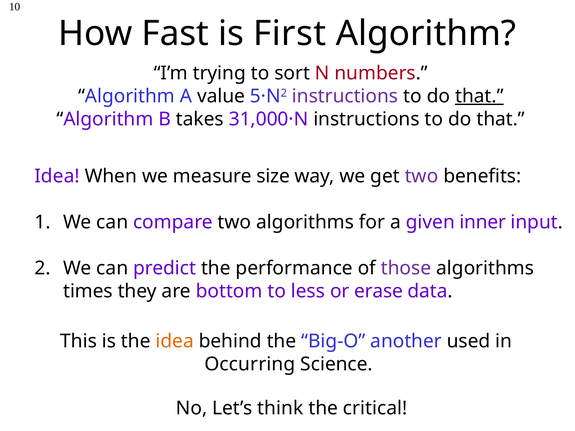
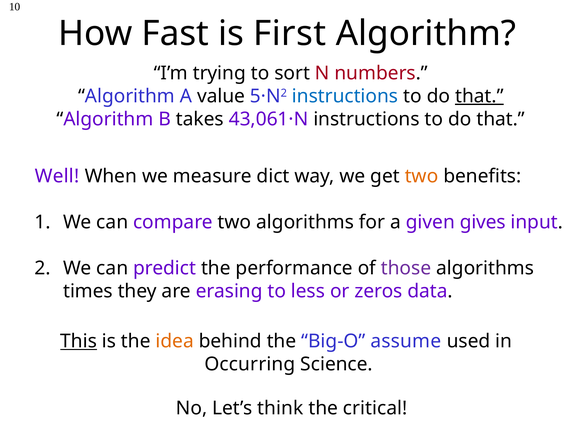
instructions at (345, 96) colour: purple -> blue
31,000·N: 31,000·N -> 43,061·N
Idea at (57, 176): Idea -> Well
size: size -> dict
two at (422, 176) colour: purple -> orange
inner: inner -> gives
bottom: bottom -> erasing
erase: erase -> zeros
This underline: none -> present
another: another -> assume
